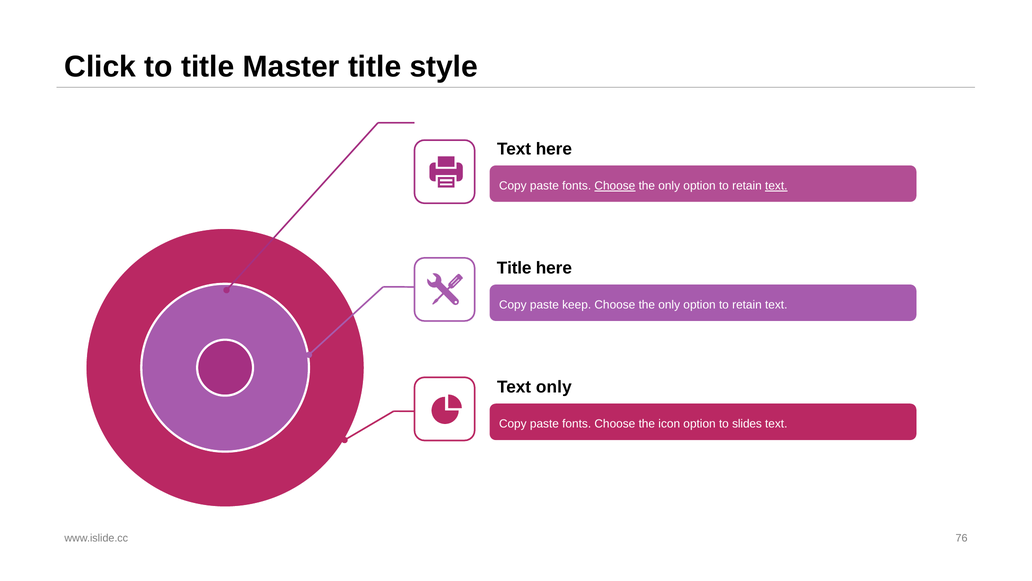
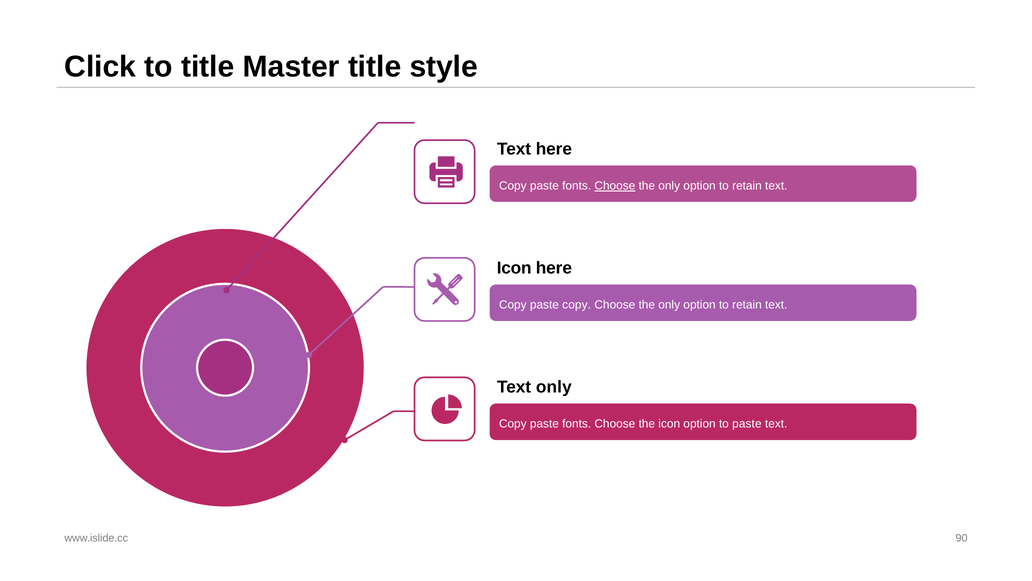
text at (776, 186) underline: present -> none
Title at (514, 268): Title -> Icon
paste keep: keep -> copy
to slides: slides -> paste
76: 76 -> 90
